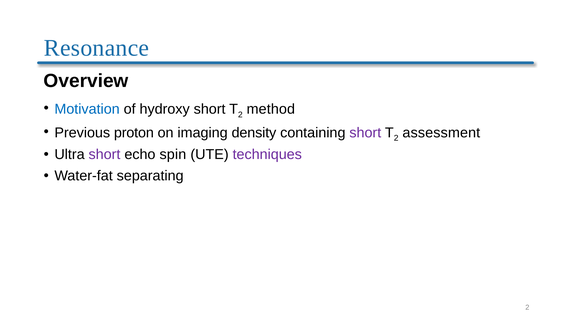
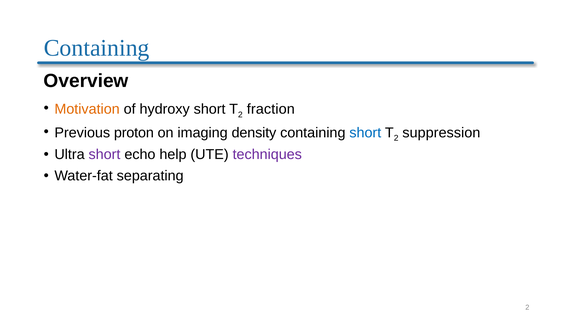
Resonance at (97, 48): Resonance -> Containing
Motivation colour: blue -> orange
method: method -> fraction
short at (365, 133) colour: purple -> blue
assessment: assessment -> suppression
spin: spin -> help
